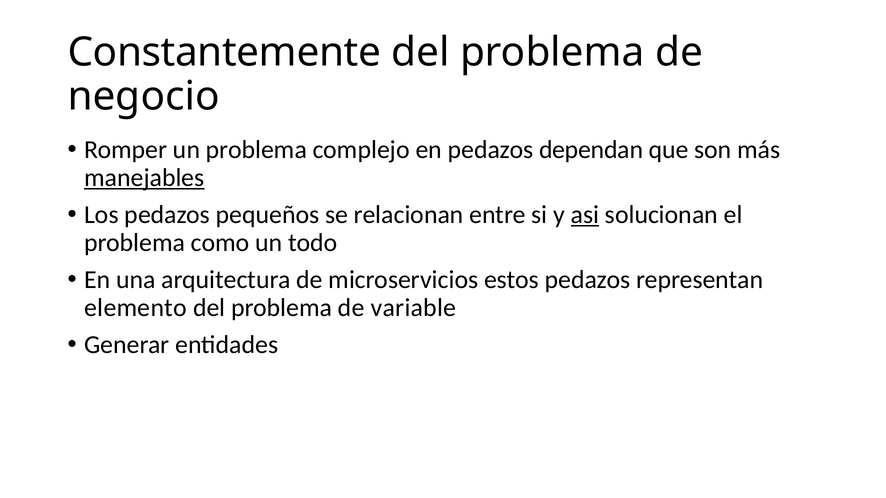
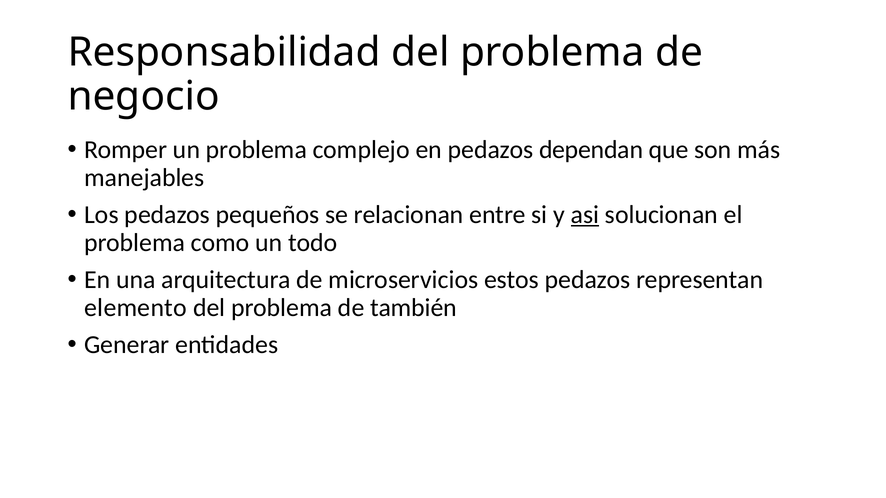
Constantemente: Constantemente -> Responsabilidad
manejables underline: present -> none
variable: variable -> también
